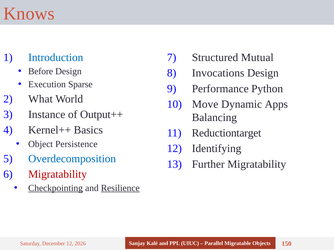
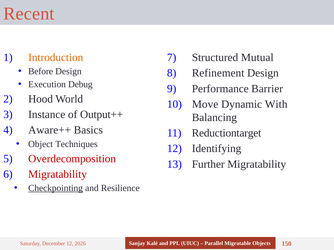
Knows: Knows -> Recent
Introduction colour: blue -> orange
Invocations: Invocations -> Refinement
Sparse: Sparse -> Debug
Python: Python -> Barrier
What: What -> Hood
Apps: Apps -> With
Kernel++: Kernel++ -> Aware++
Persistence: Persistence -> Techniques
Overdecomposition colour: blue -> red
Resilience underline: present -> none
